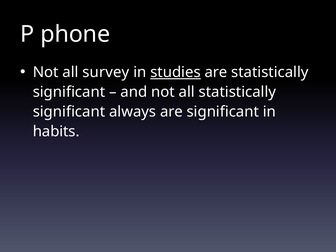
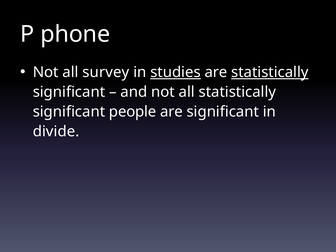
statistically at (270, 72) underline: none -> present
always: always -> people
habits: habits -> divide
